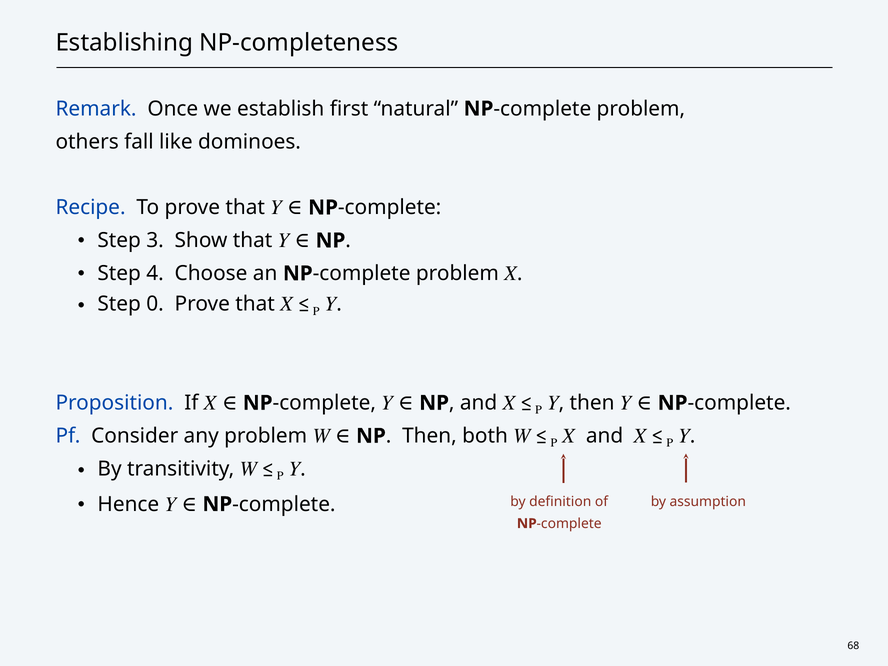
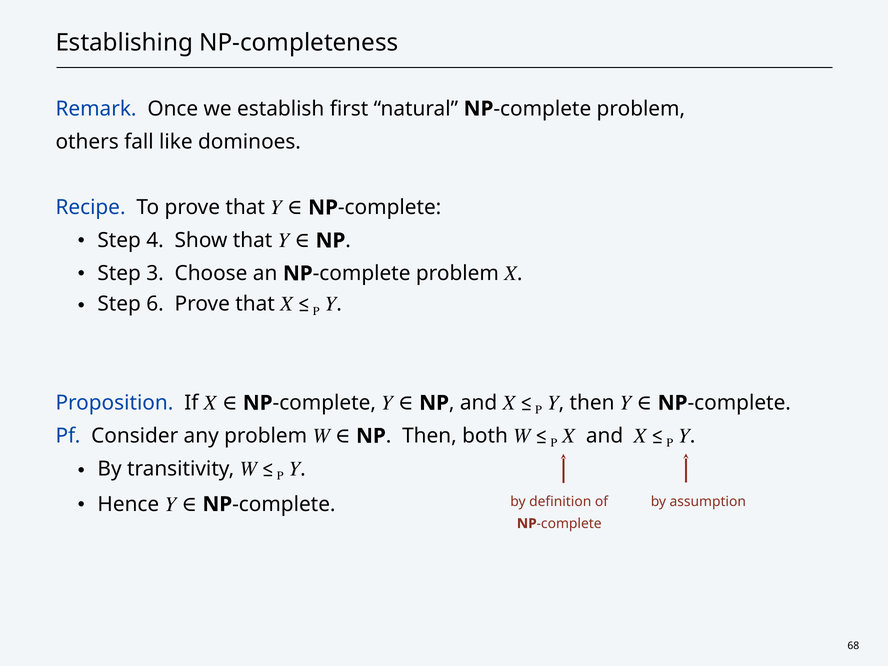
3: 3 -> 4
4: 4 -> 3
0: 0 -> 6
